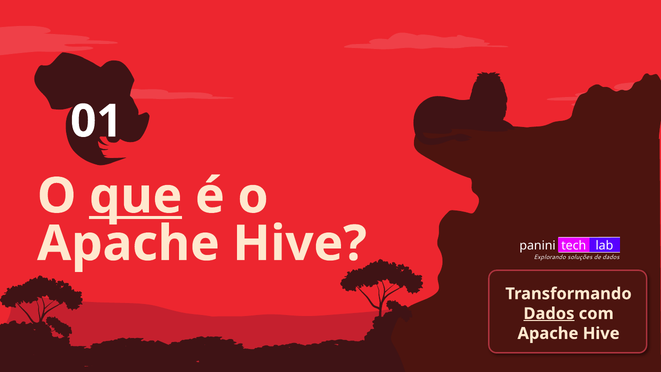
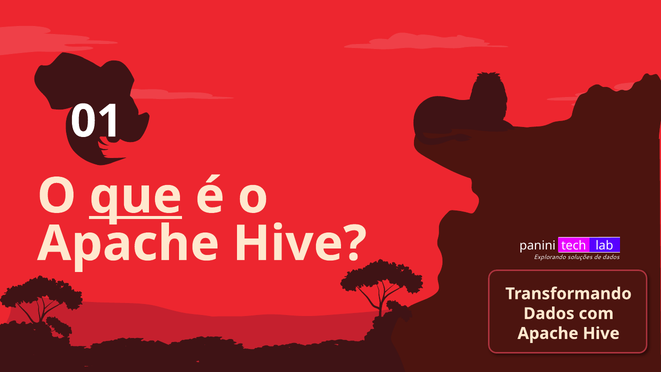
Dados at (549, 313) underline: present -> none
